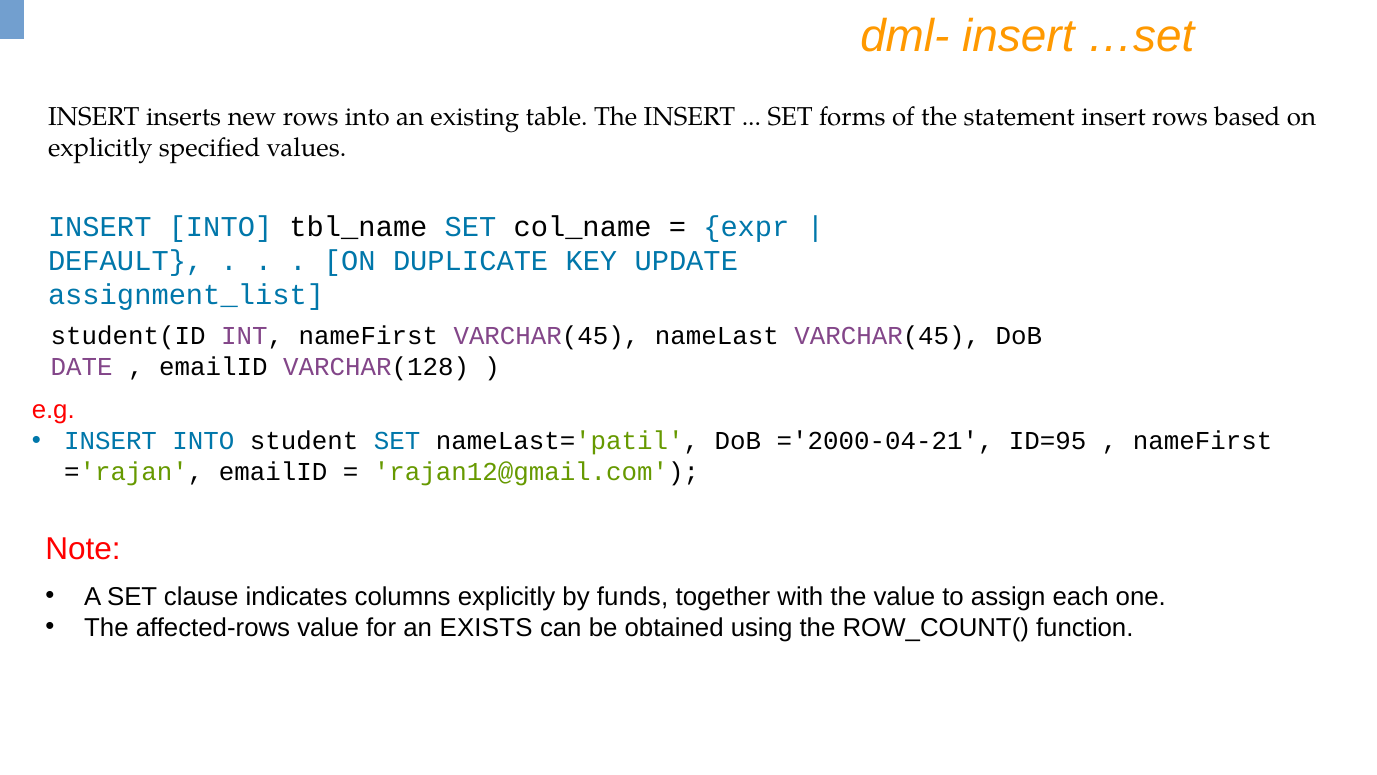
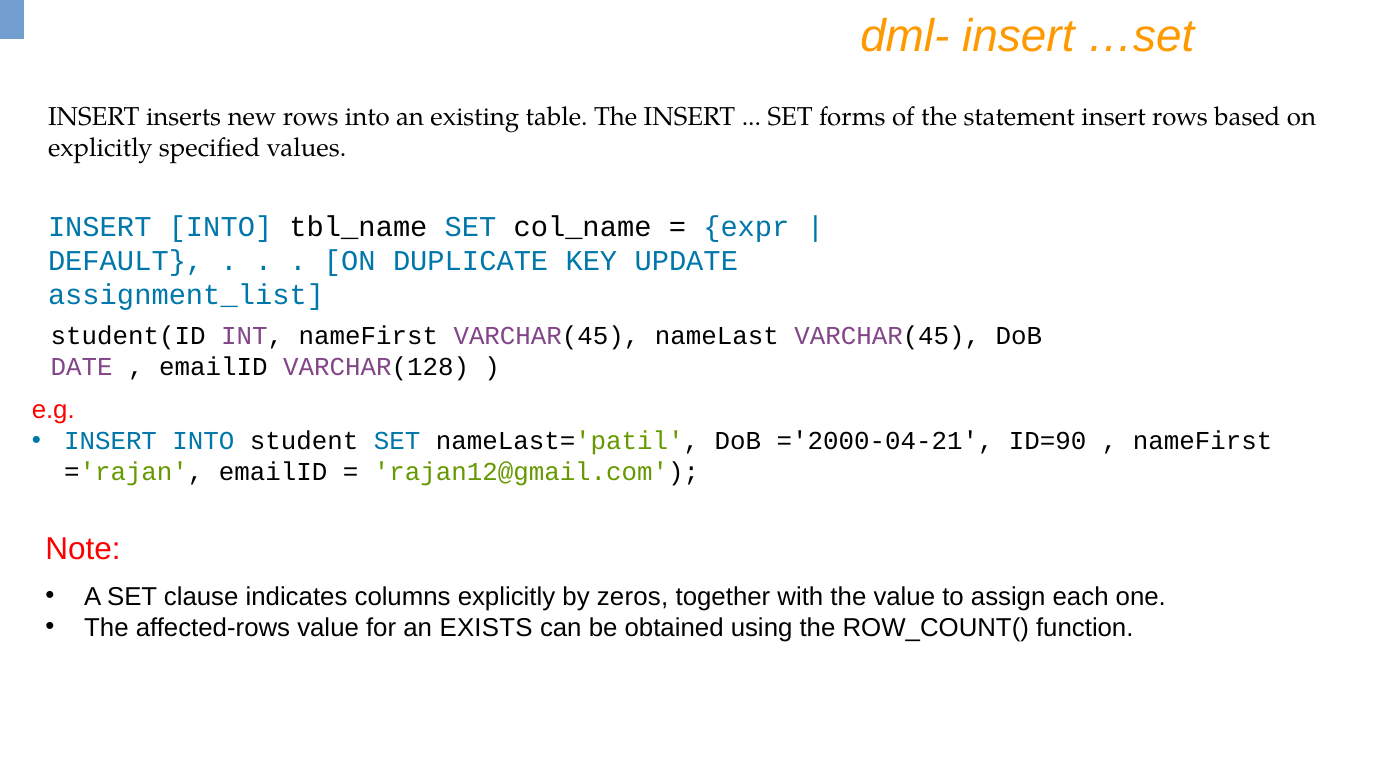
ID=95: ID=95 -> ID=90
funds: funds -> zeros
